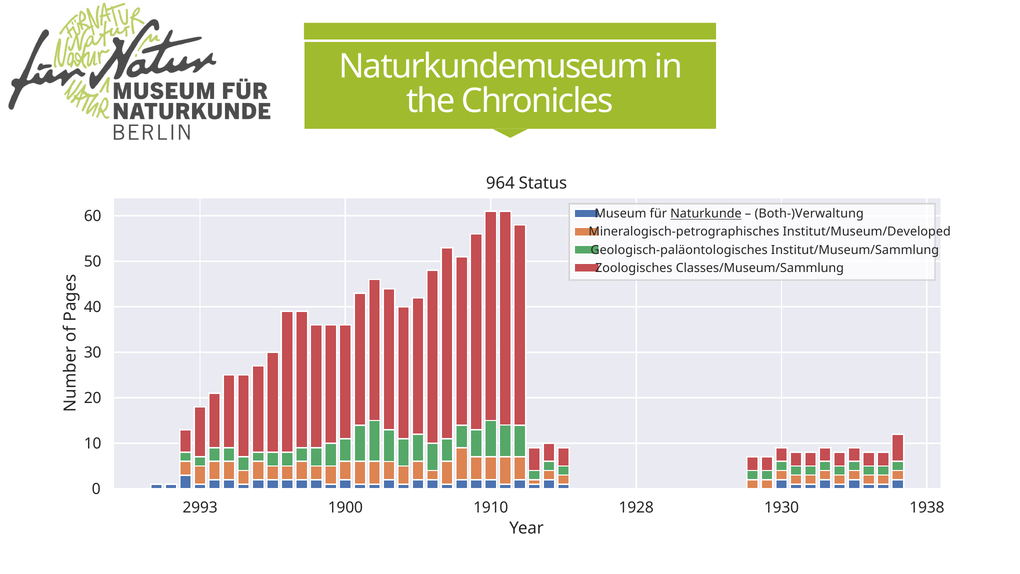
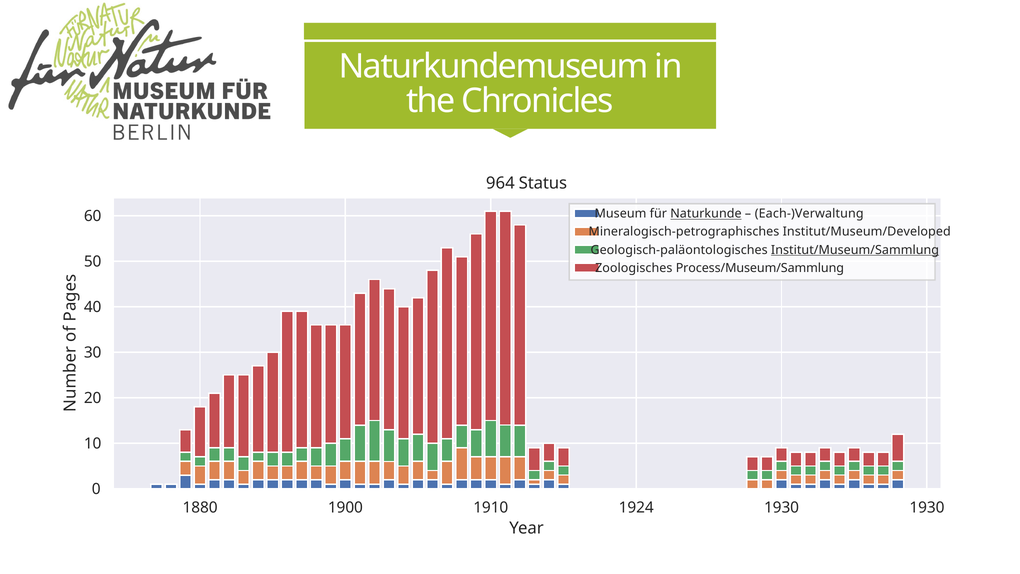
Both-)Verwaltung: Both-)Verwaltung -> Each-)Verwaltung
Institut/Museum/Sammlung underline: none -> present
Classes/Museum/Sammlung: Classes/Museum/Sammlung -> Process/Museum/Sammlung
2993: 2993 -> 1880
1928: 1928 -> 1924
1930 1938: 1938 -> 1930
